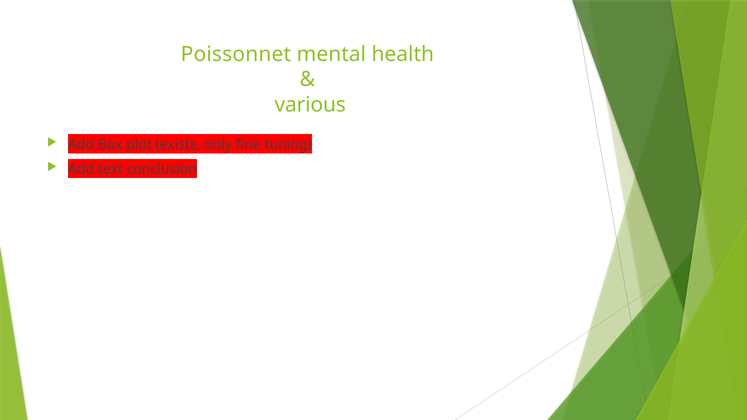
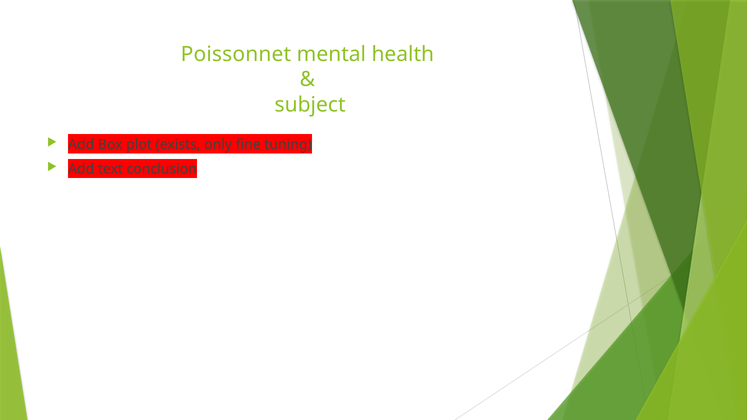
various: various -> subject
